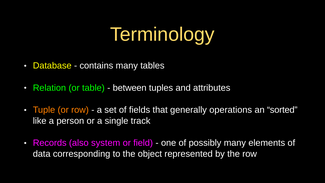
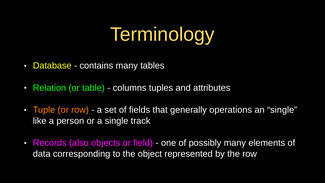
between: between -> columns
an sorted: sorted -> single
system: system -> objects
